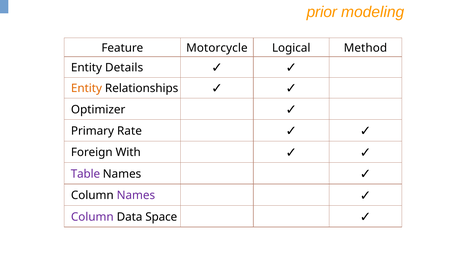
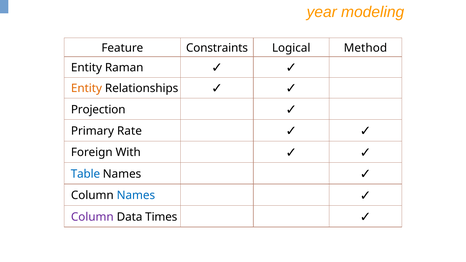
prior: prior -> year
Motorcycle: Motorcycle -> Constraints
Details: Details -> Raman
Optimizer: Optimizer -> Projection
Table colour: purple -> blue
Names at (136, 196) colour: purple -> blue
Space: Space -> Times
